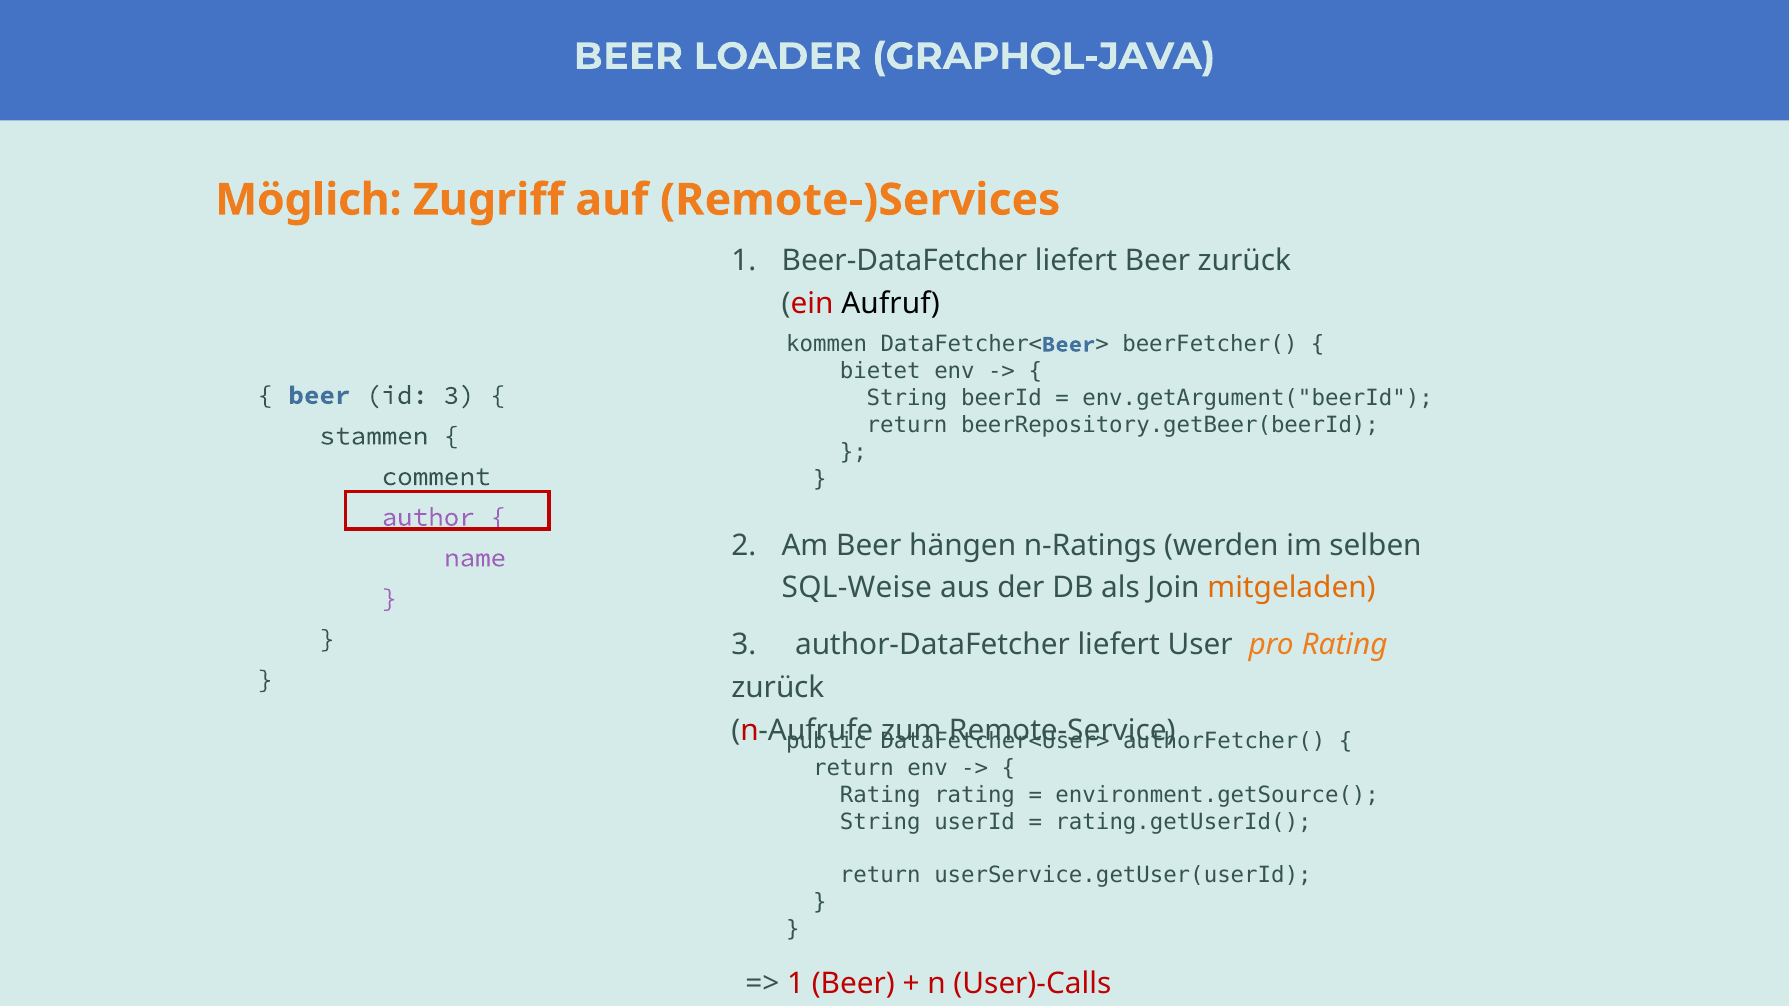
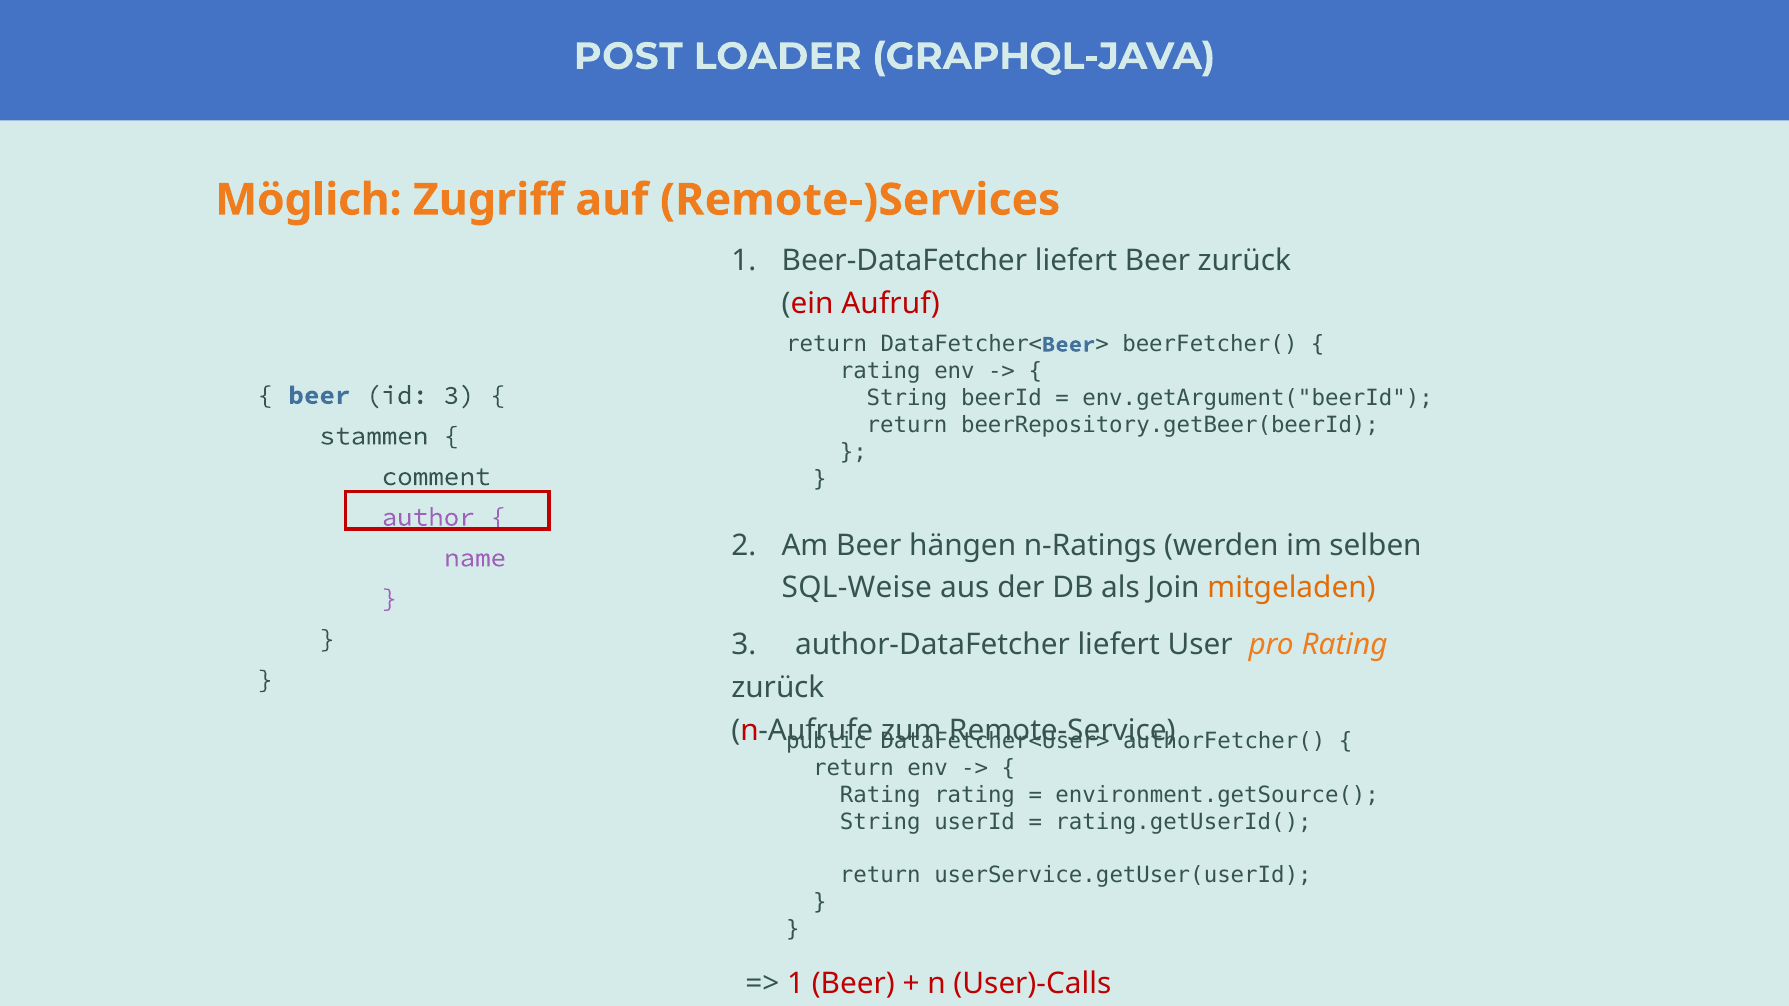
BEER at (628, 56): BEER -> POST
Aufruf colour: black -> red
kommen at (827, 344): kommen -> return
bietet at (880, 371): bietet -> rating
